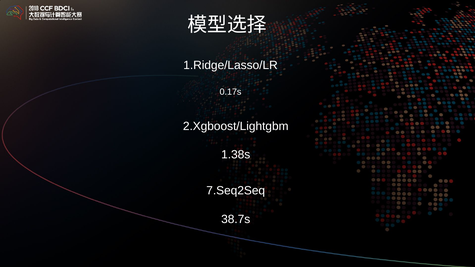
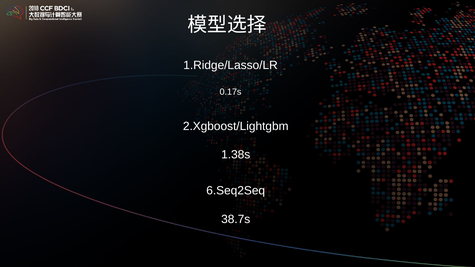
7.Seq2Seq: 7.Seq2Seq -> 6.Seq2Seq
